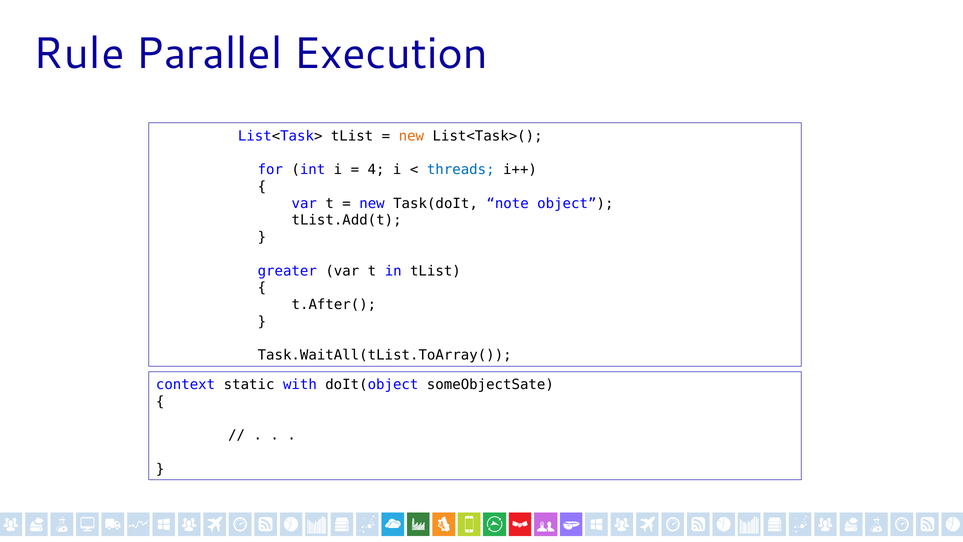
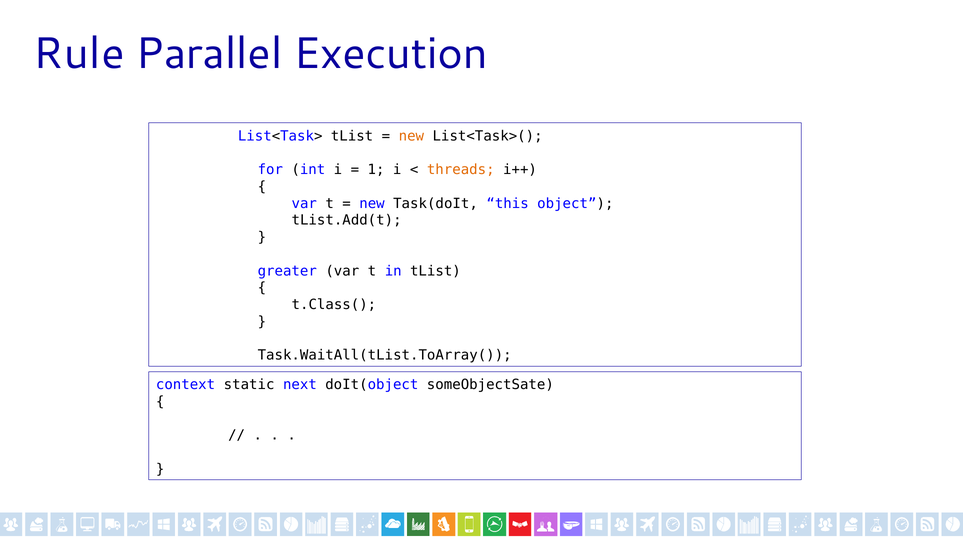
4: 4 -> 1
threads colour: blue -> orange
note: note -> this
t.After(: t.After( -> t.Class(
with: with -> next
